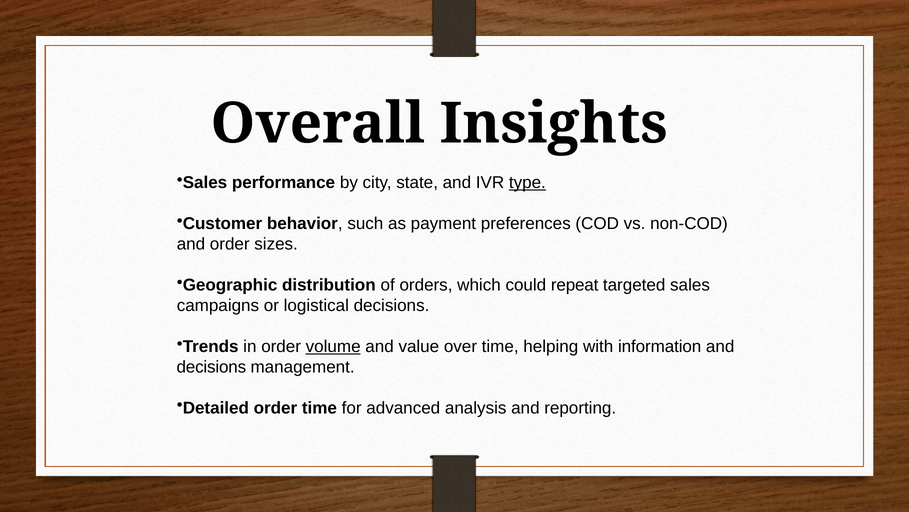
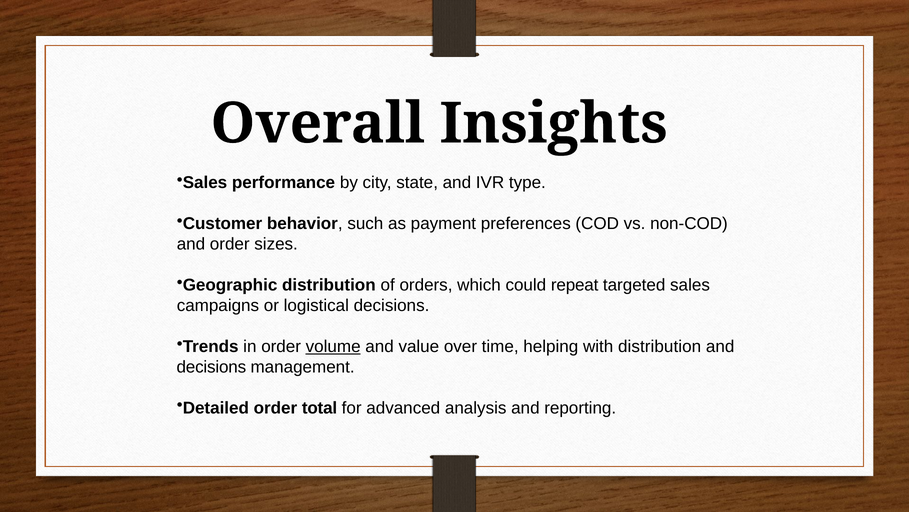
type underline: present -> none
with information: information -> distribution
order time: time -> total
